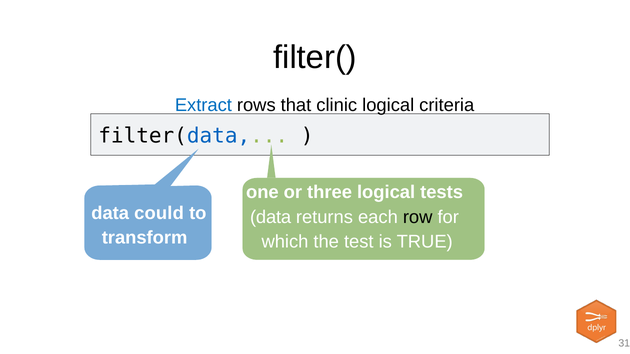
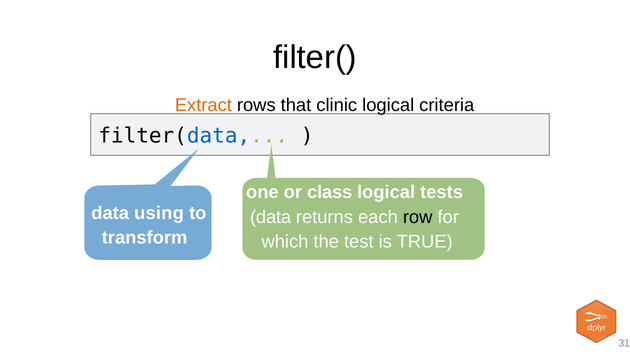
Extract colour: blue -> orange
three: three -> class
could: could -> using
